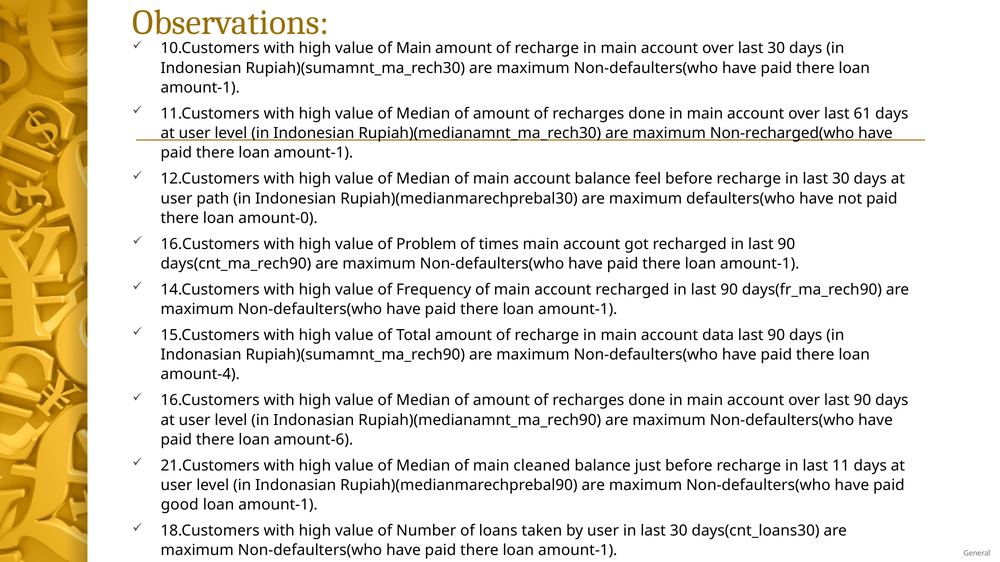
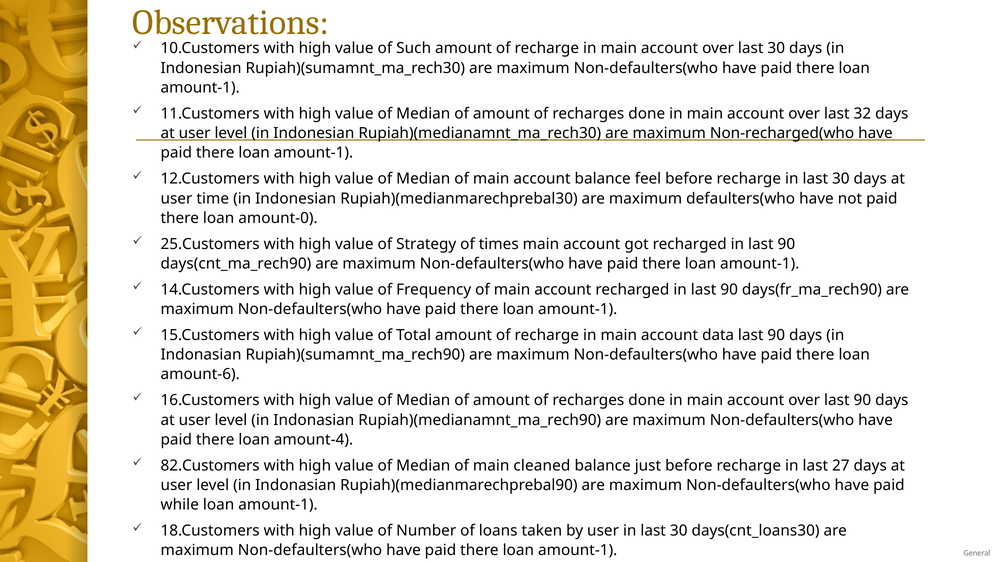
value of Main: Main -> Such
61: 61 -> 32
path: path -> time
16.Customers at (210, 244): 16.Customers -> 25.Customers
Problem: Problem -> Strategy
amount-4: amount-4 -> amount-6
amount-6: amount-6 -> amount-4
21.Customers: 21.Customers -> 82.Customers
11: 11 -> 27
good: good -> while
